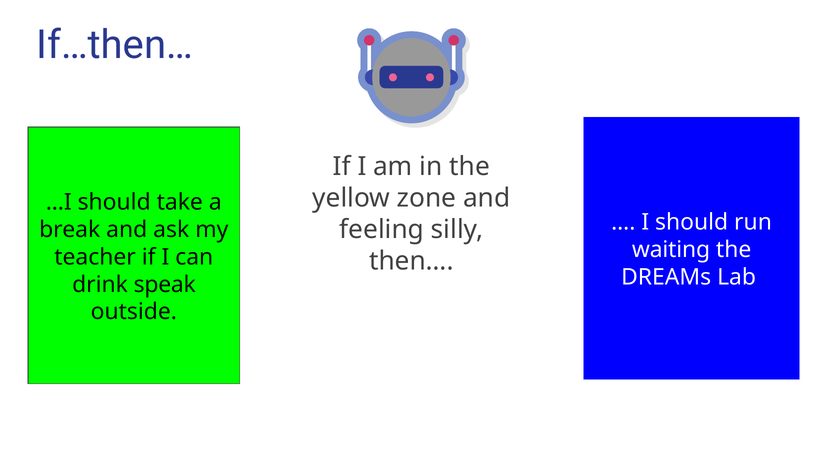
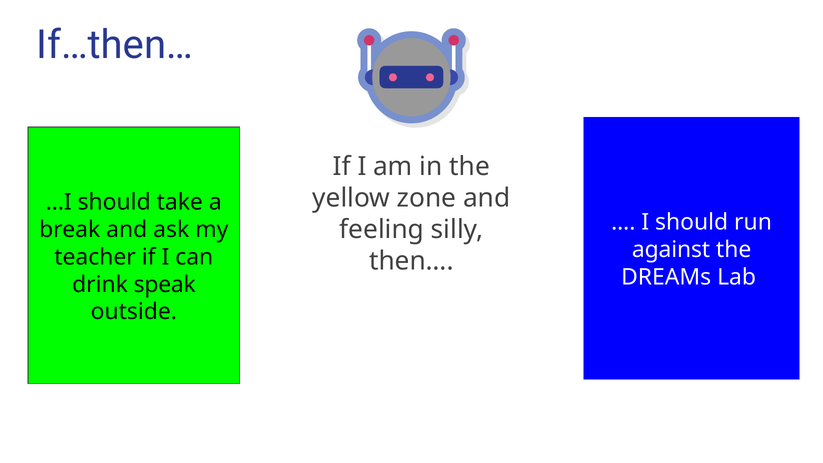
waiting: waiting -> against
